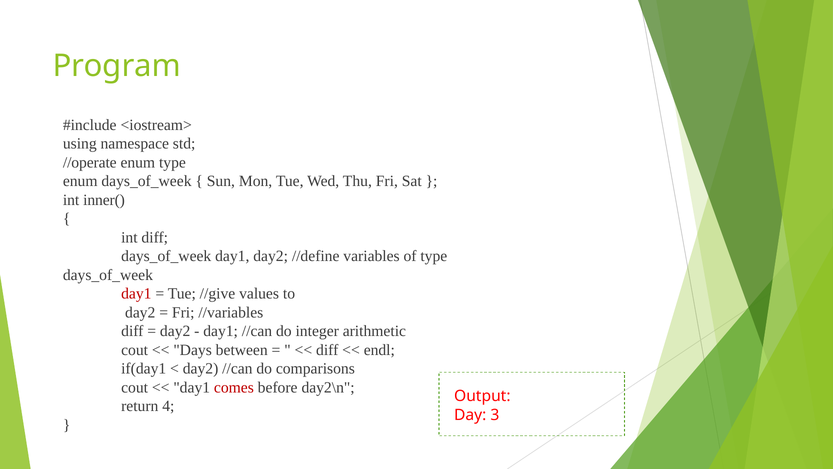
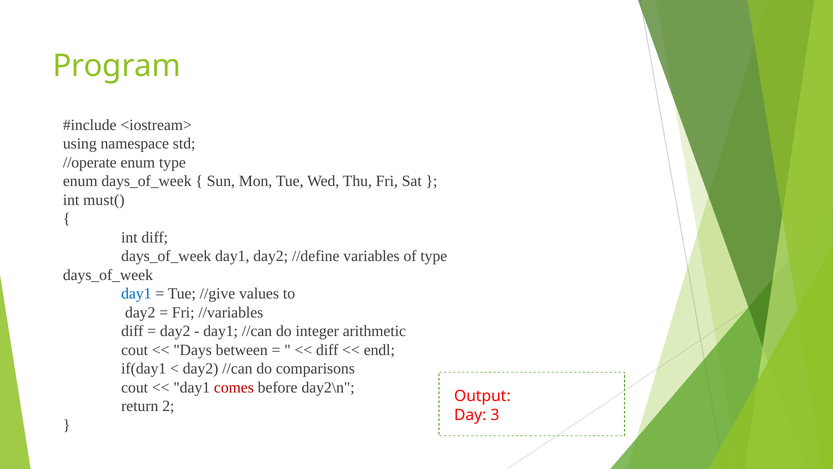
inner(: inner( -> must(
day1 at (136, 293) colour: red -> blue
4: 4 -> 2
